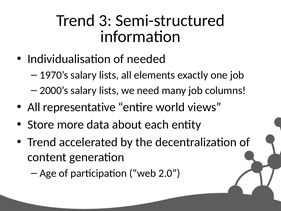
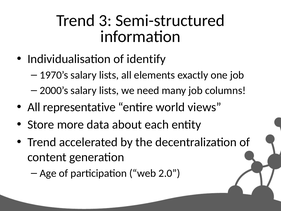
needed: needed -> identify
